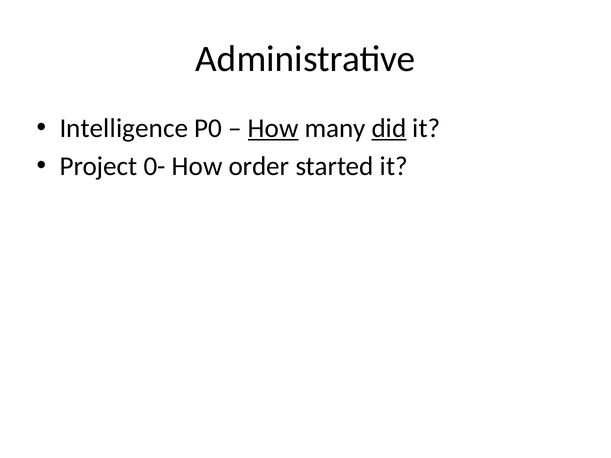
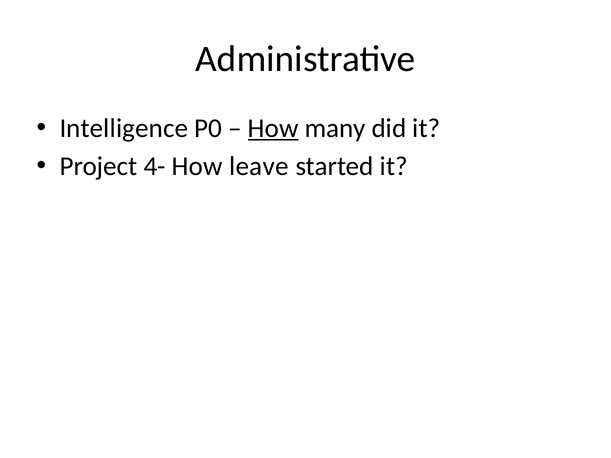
did underline: present -> none
0-: 0- -> 4-
order: order -> leave
